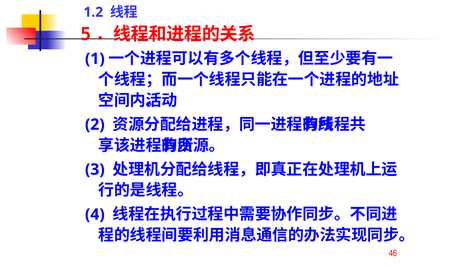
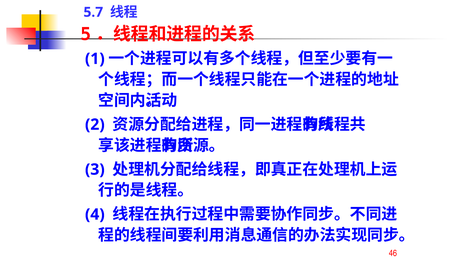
1.2: 1.2 -> 5.7
